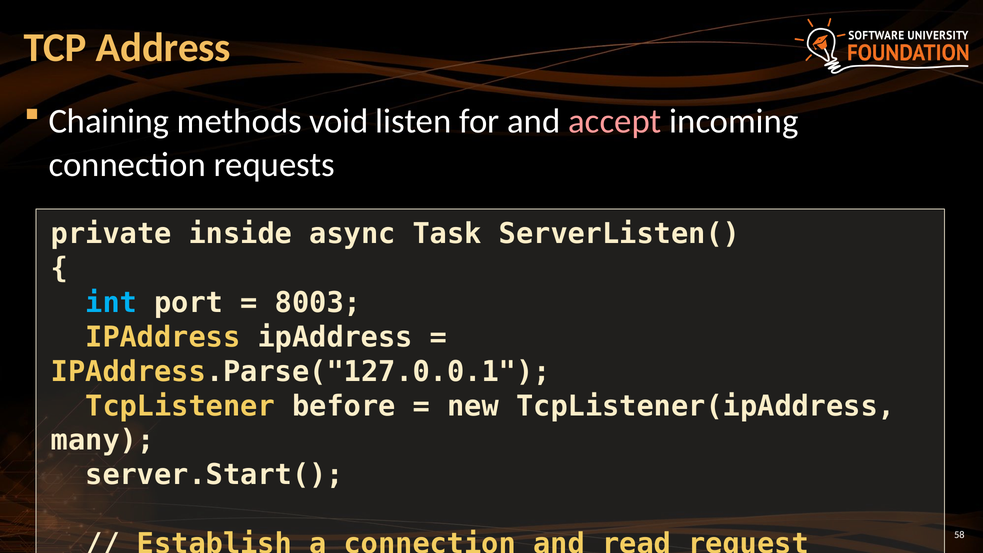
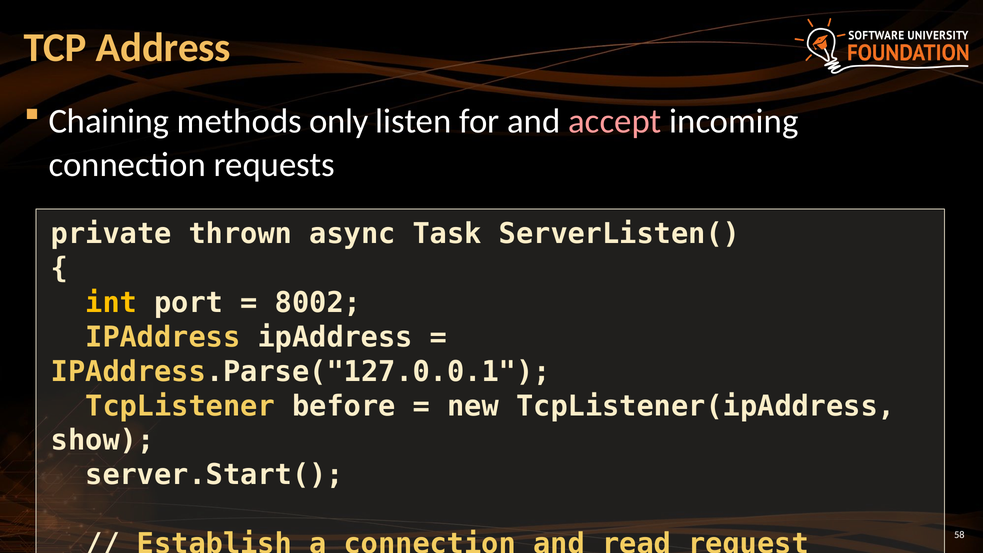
void: void -> only
inside: inside -> thrown
int colour: light blue -> yellow
8003: 8003 -> 8002
many: many -> show
